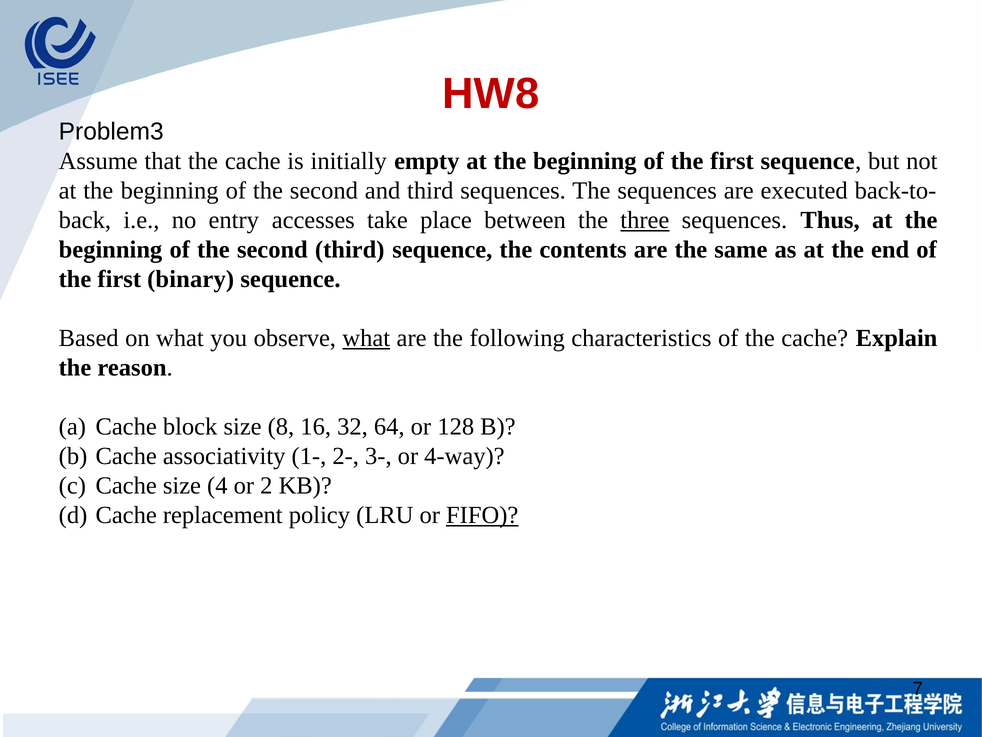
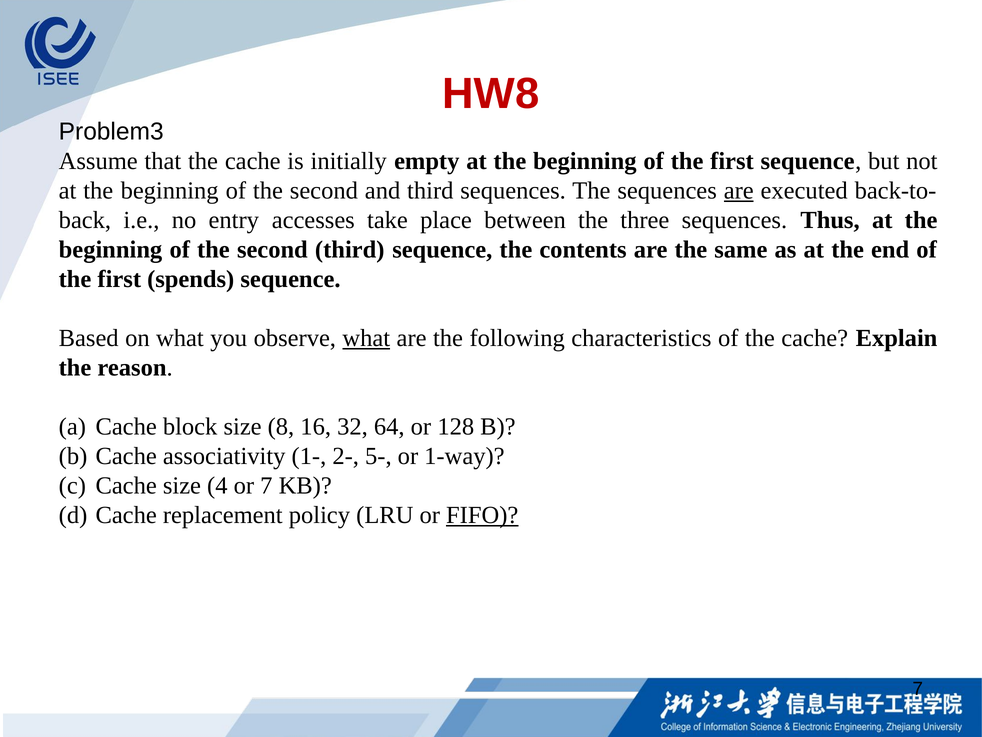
are at (739, 191) underline: none -> present
three underline: present -> none
binary: binary -> spends
3-: 3- -> 5-
4-way: 4-way -> 1-way
or 2: 2 -> 7
